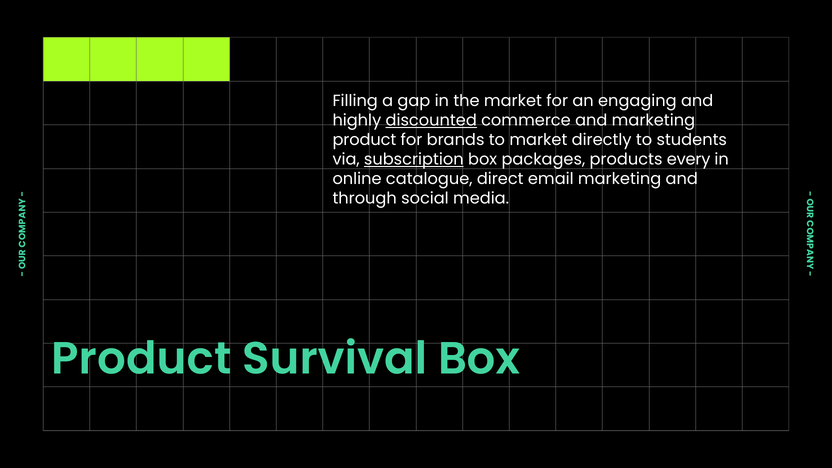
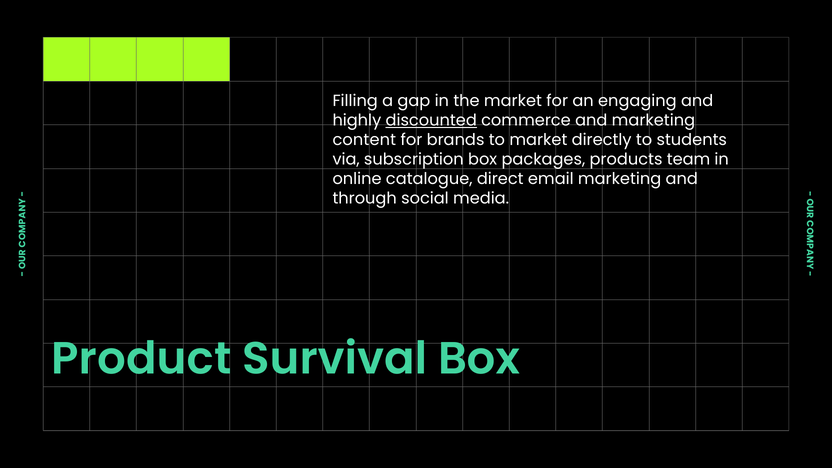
product at (364, 140): product -> content
subscription underline: present -> none
every: every -> team
